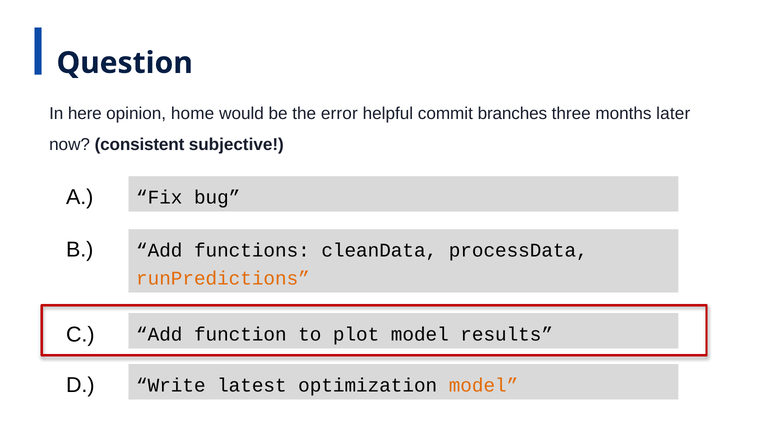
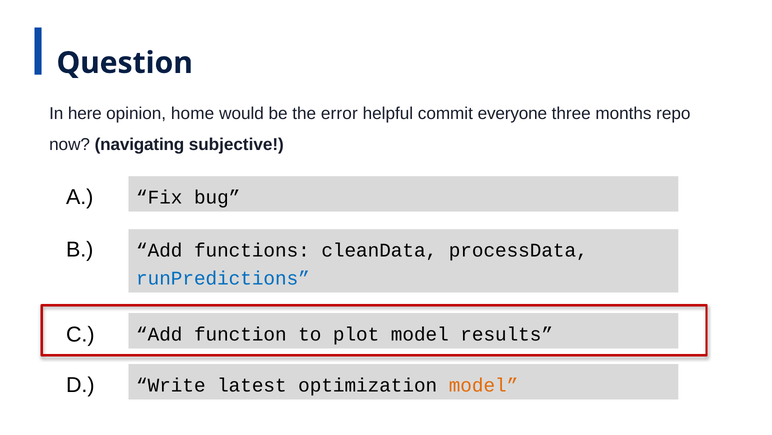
branches: branches -> everyone
later: later -> repo
consistent: consistent -> navigating
runPredictions colour: orange -> blue
